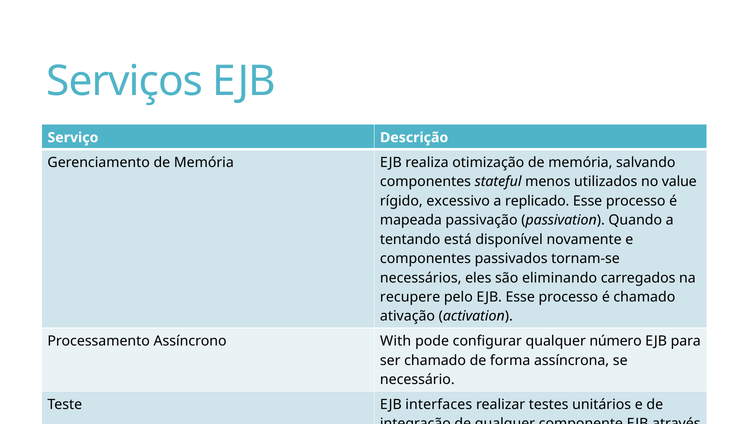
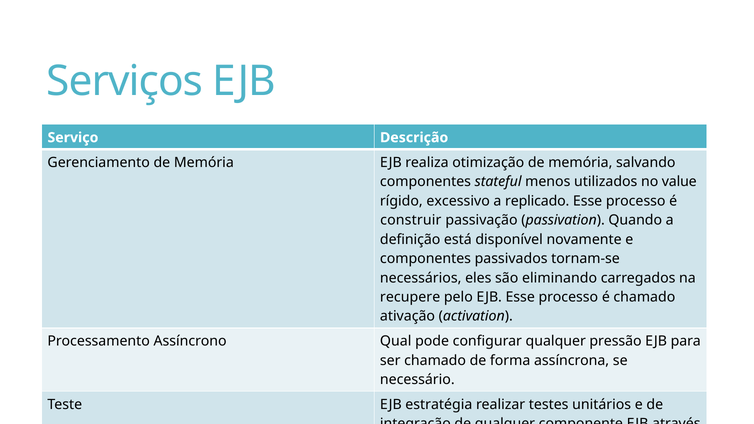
mapeada: mapeada -> construir
tentando: tentando -> definição
With: With -> Qual
número: número -> pressão
interfaces: interfaces -> estratégia
